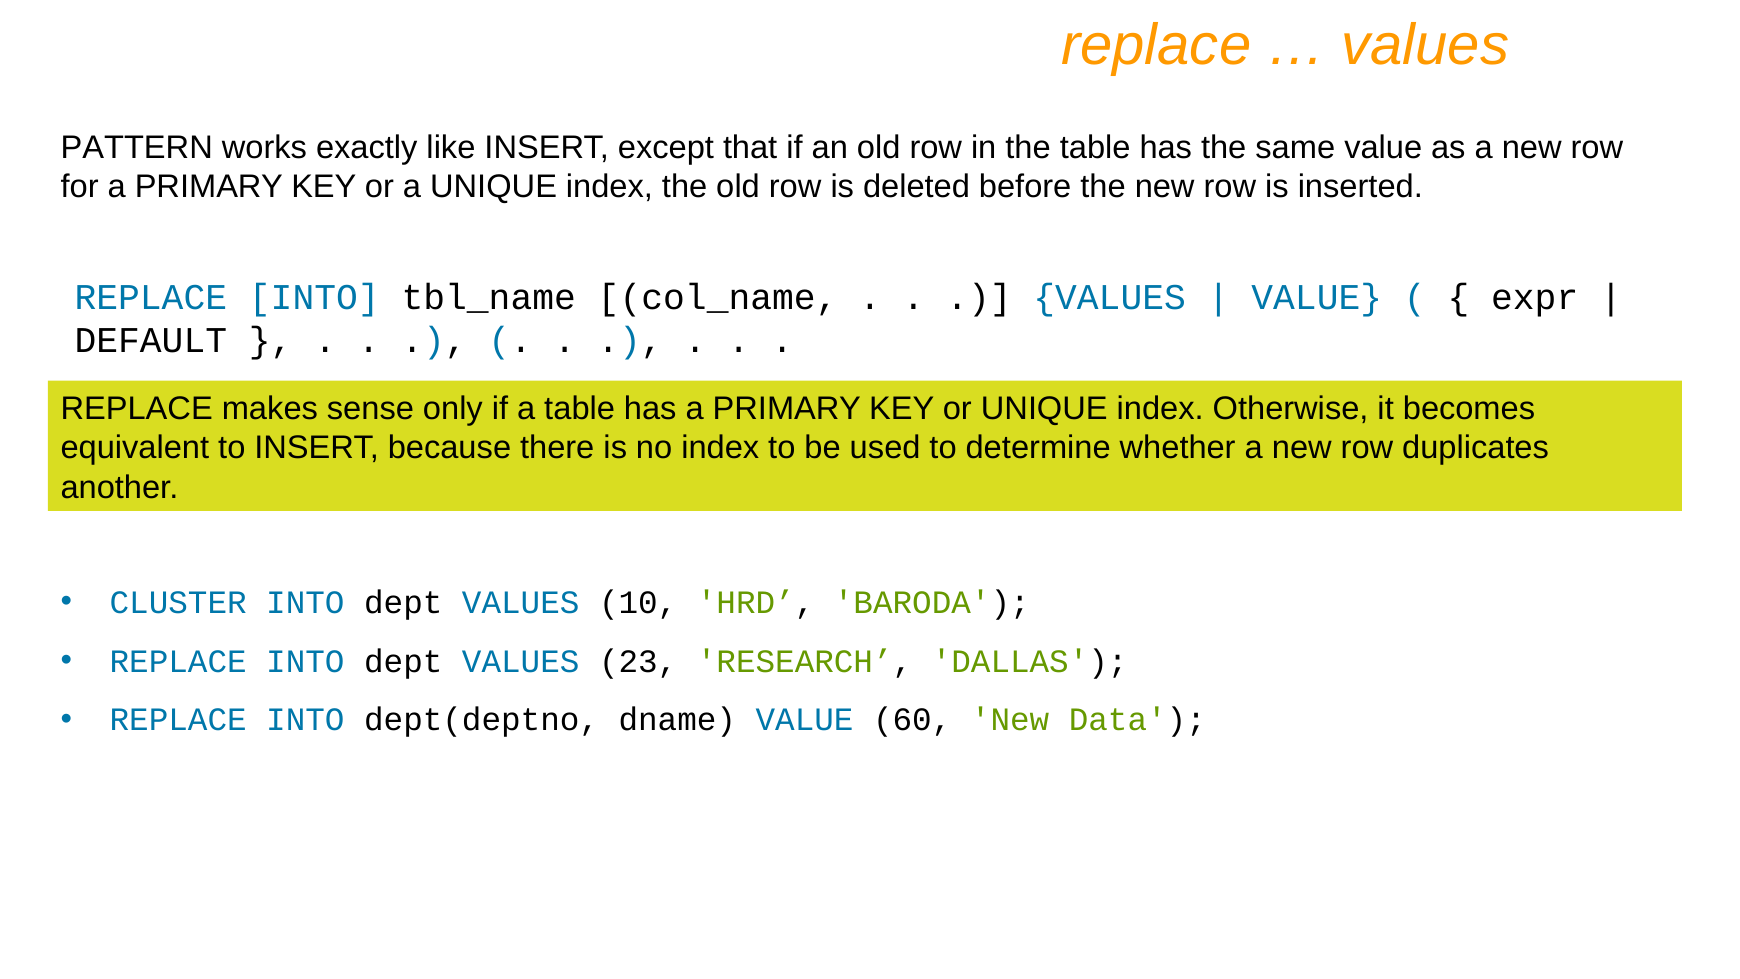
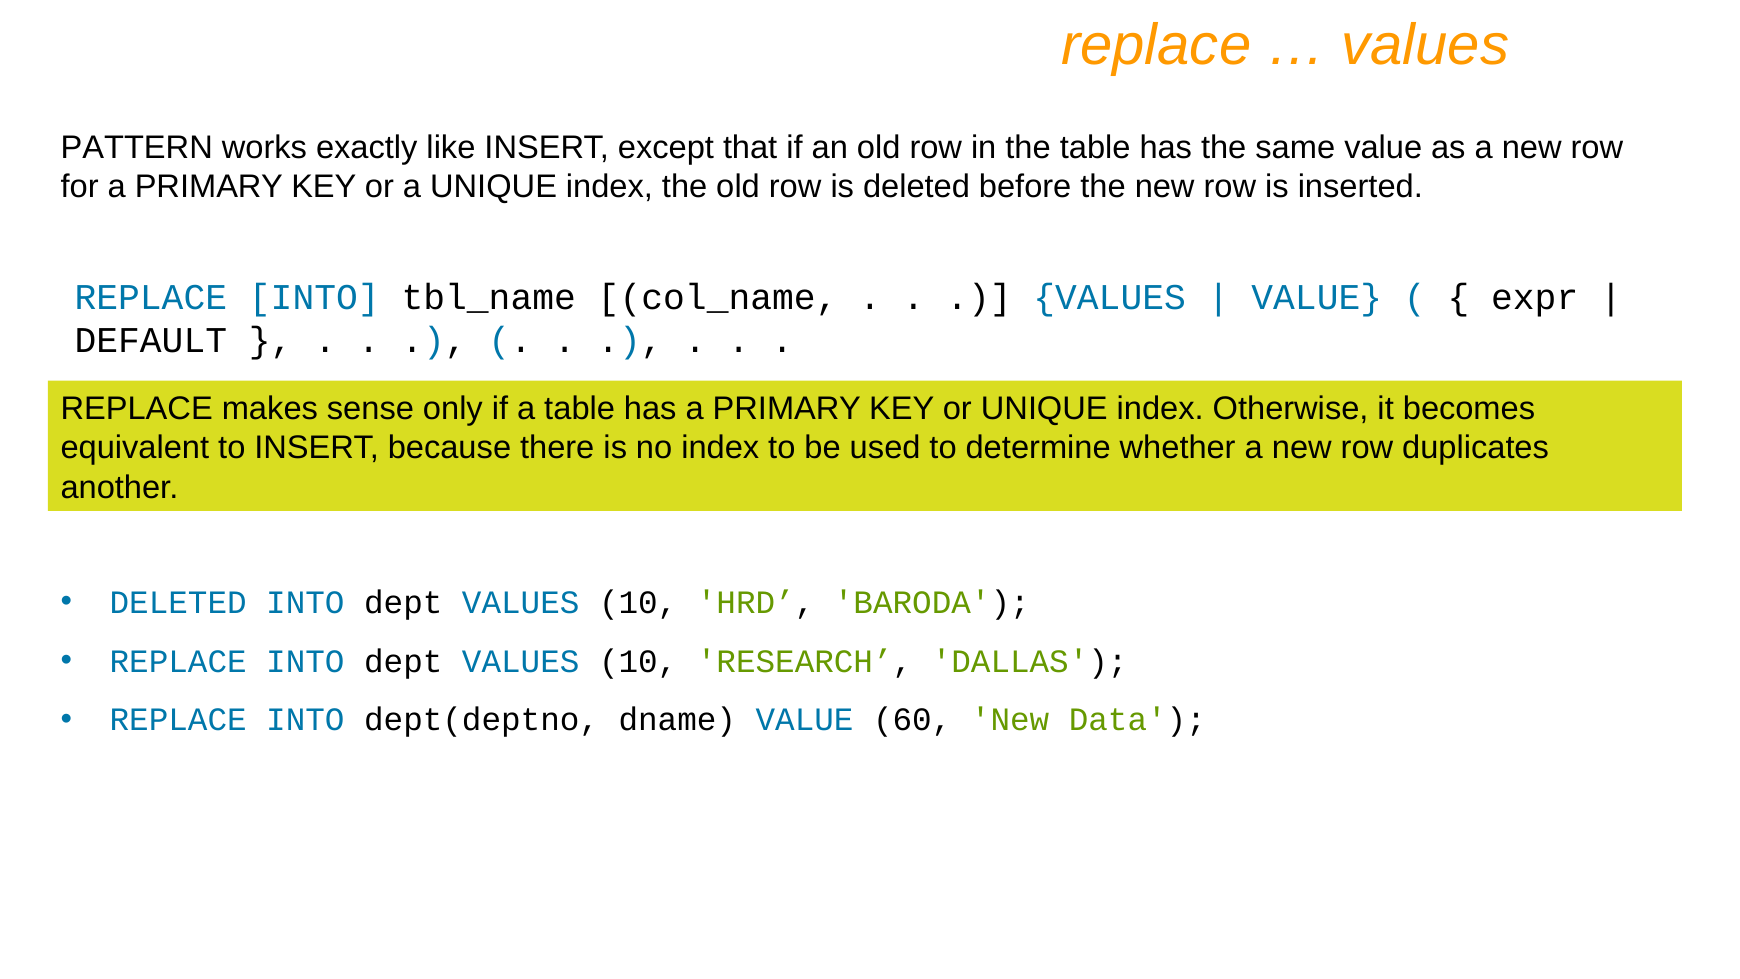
CLUSTER at (178, 602): CLUSTER -> DELETED
23 at (638, 661): 23 -> 10
